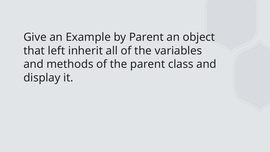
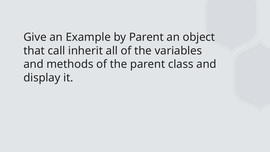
left: left -> call
